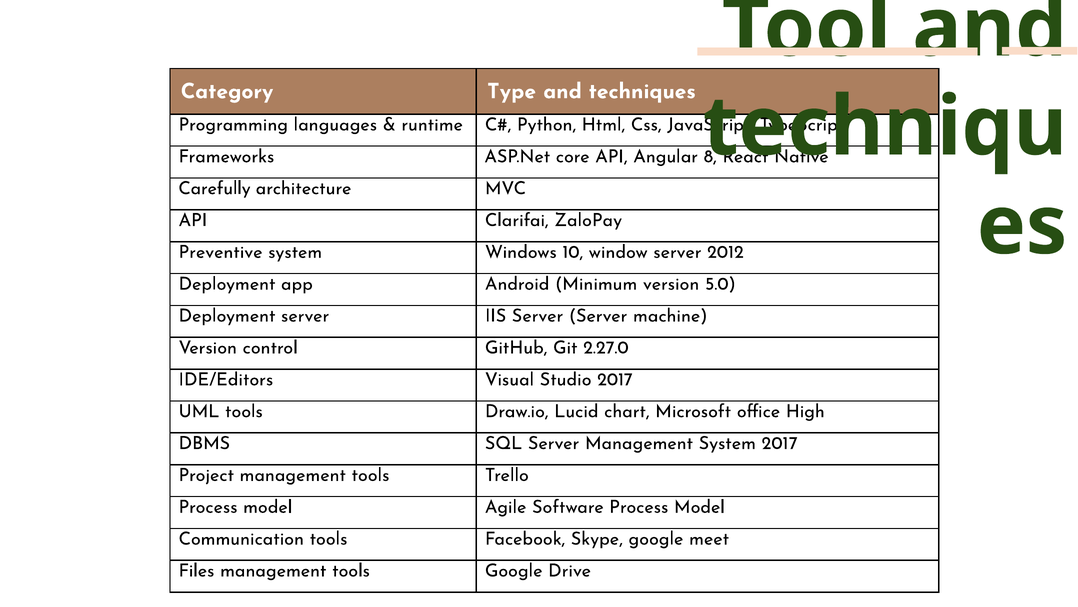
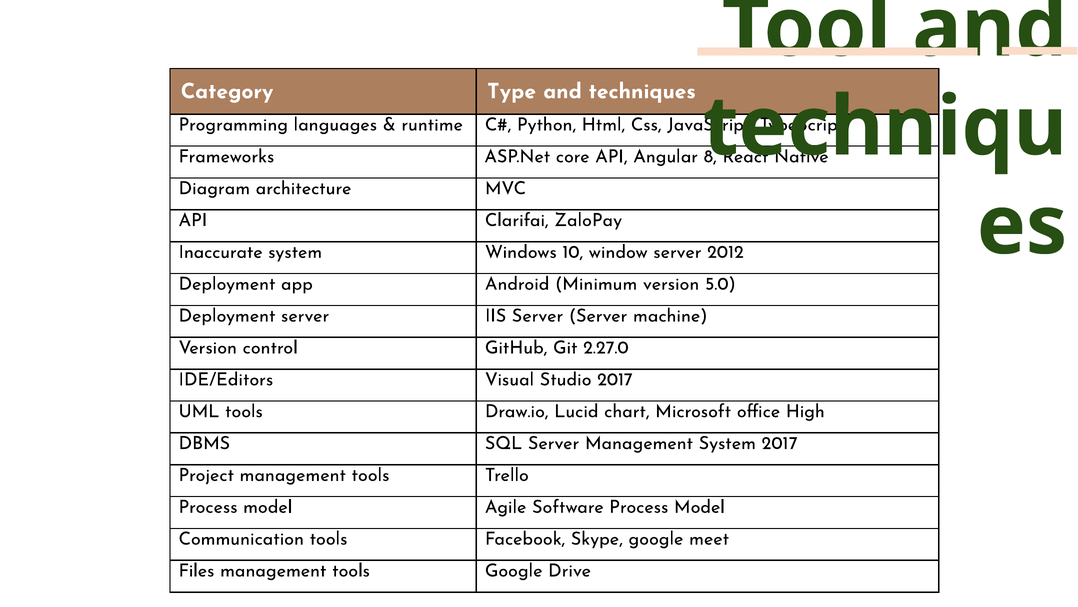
Carefully: Carefully -> Diagram
Preventive: Preventive -> Inaccurate
